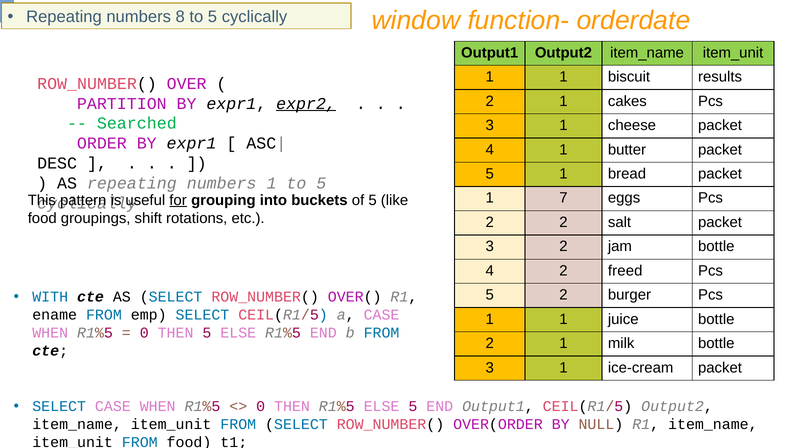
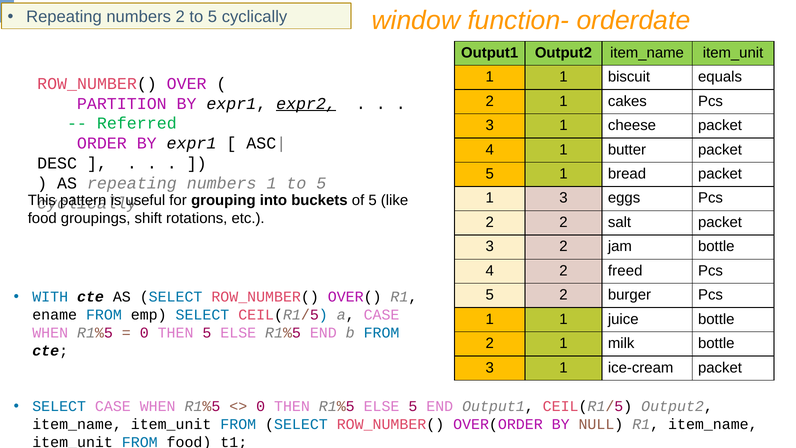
numbers 8: 8 -> 2
results: results -> equals
Searched: Searched -> Referred
1 7: 7 -> 3
for underline: present -> none
